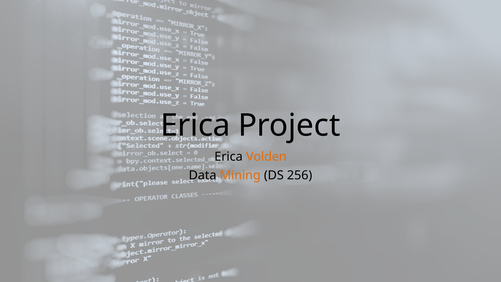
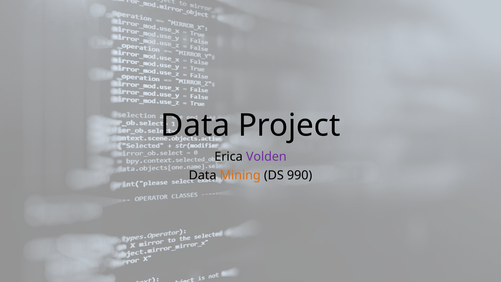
Erica at (195, 125): Erica -> Data
Volden colour: orange -> purple
256: 256 -> 990
